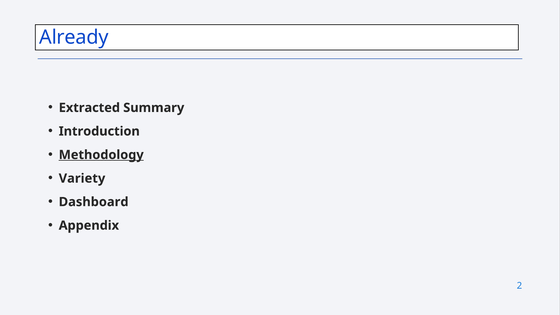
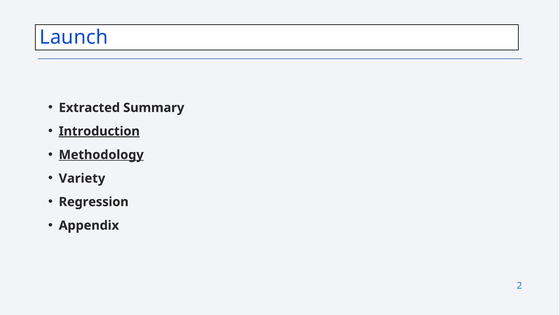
Already: Already -> Launch
Introduction underline: none -> present
Dashboard: Dashboard -> Regression
